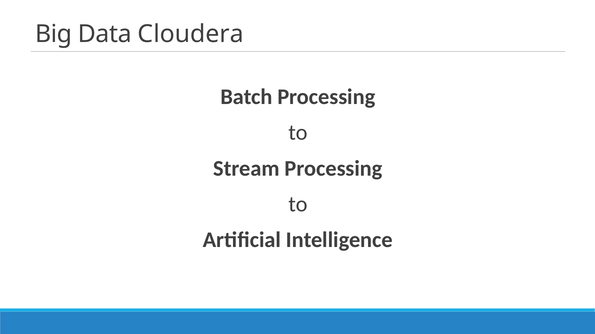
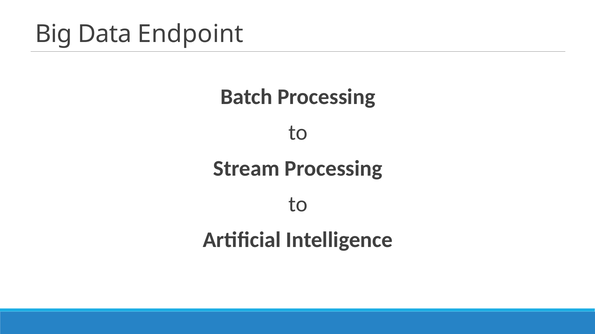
Cloudera: Cloudera -> Endpoint
